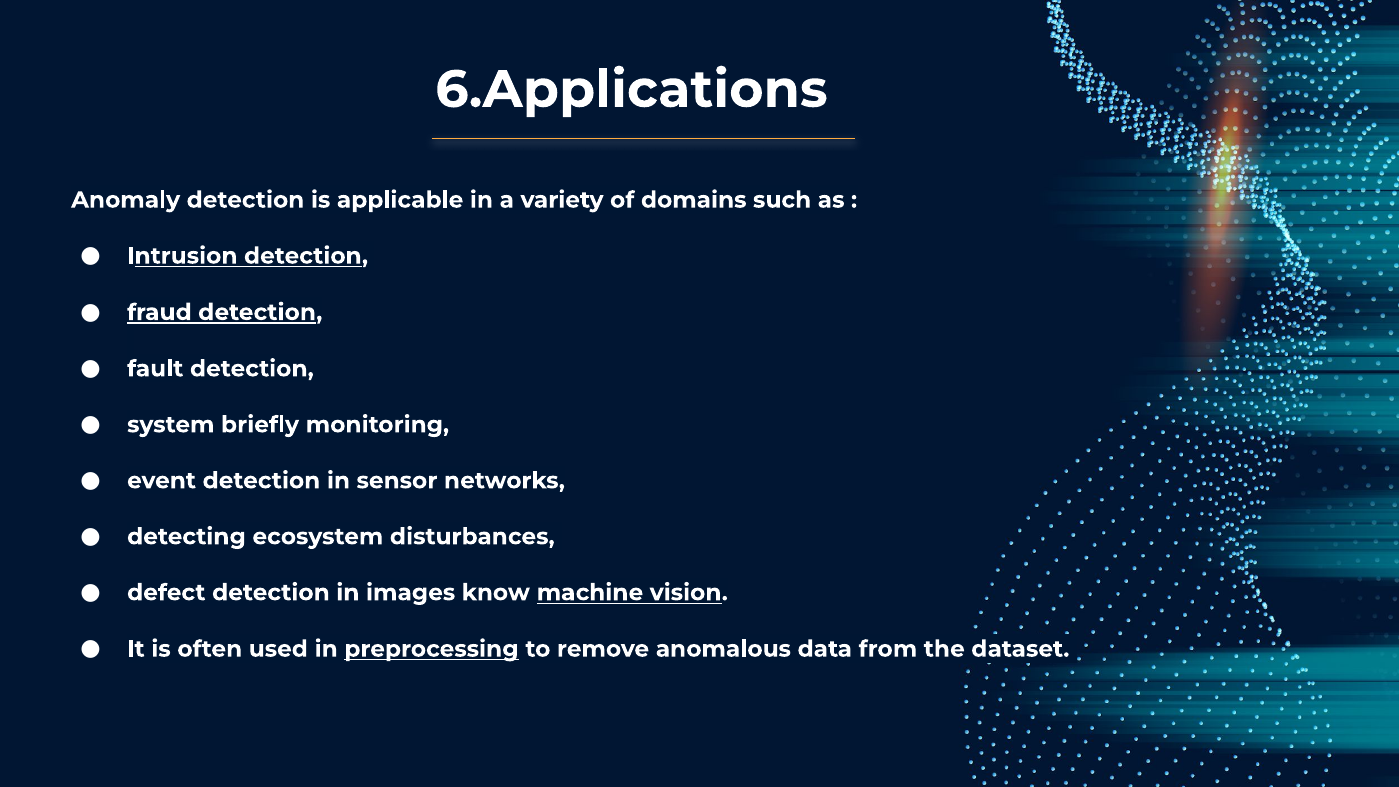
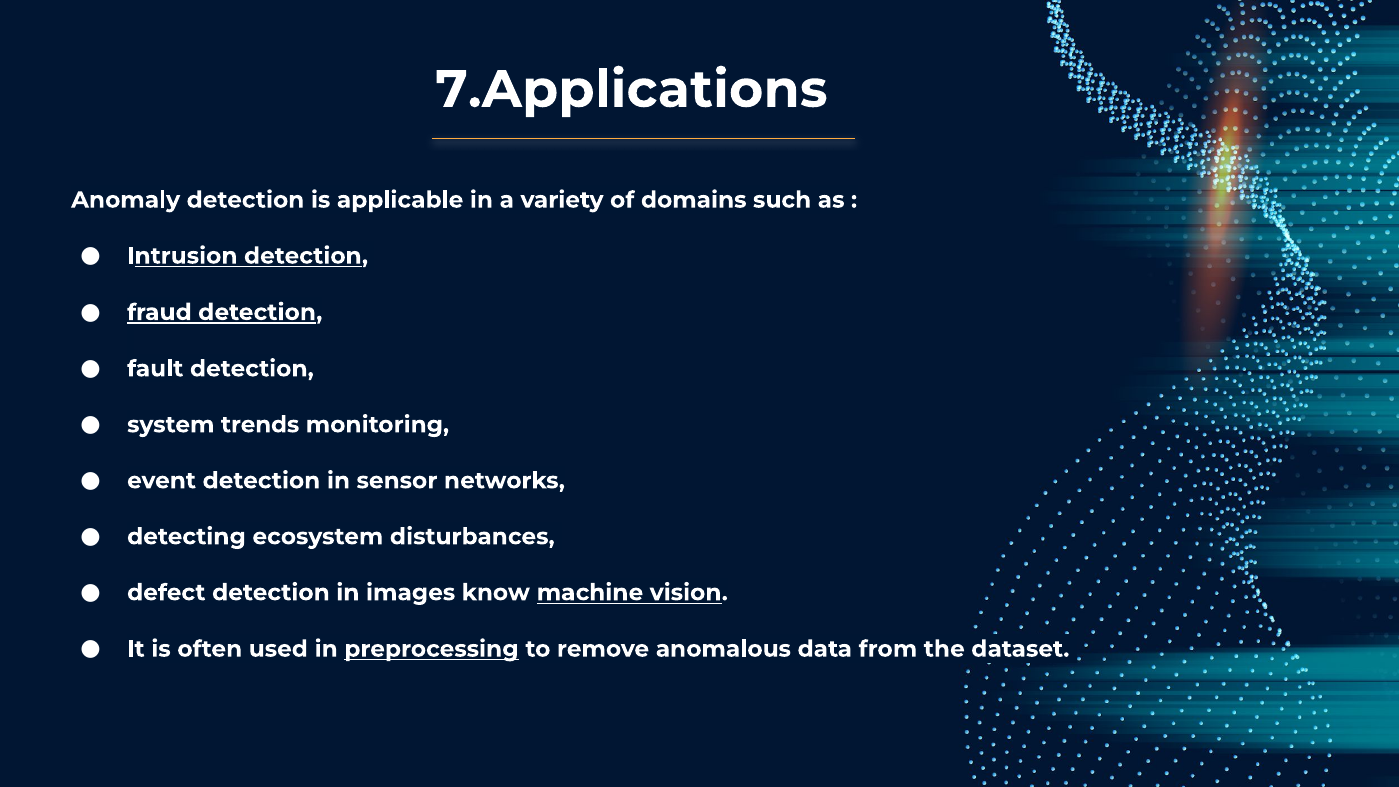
6.Applications: 6.Applications -> 7.Applications
briefly: briefly -> trends
